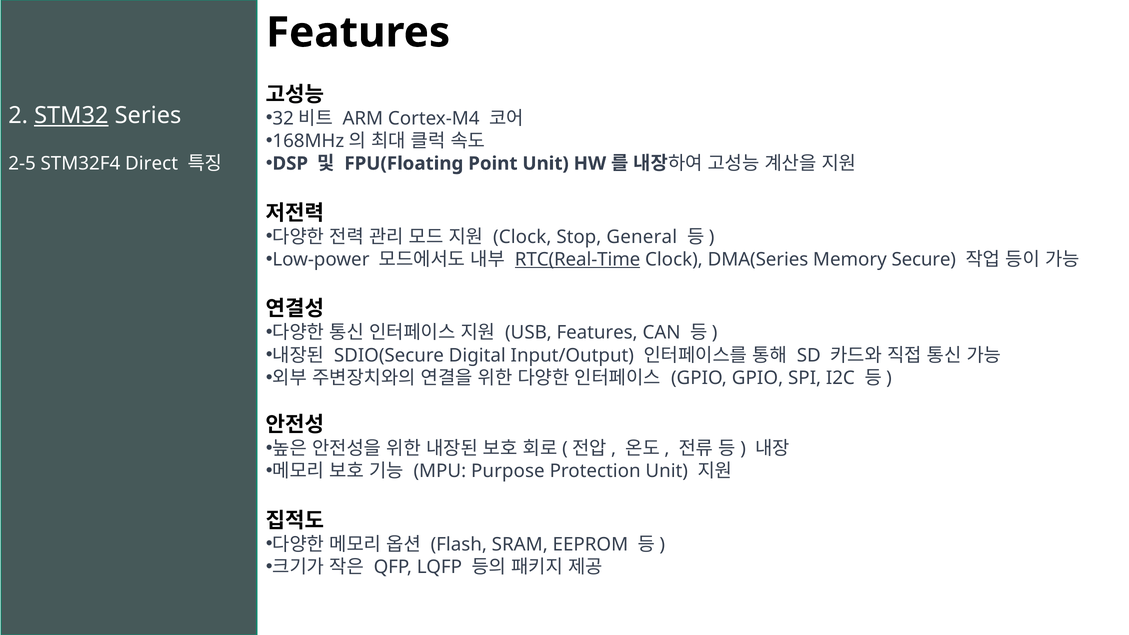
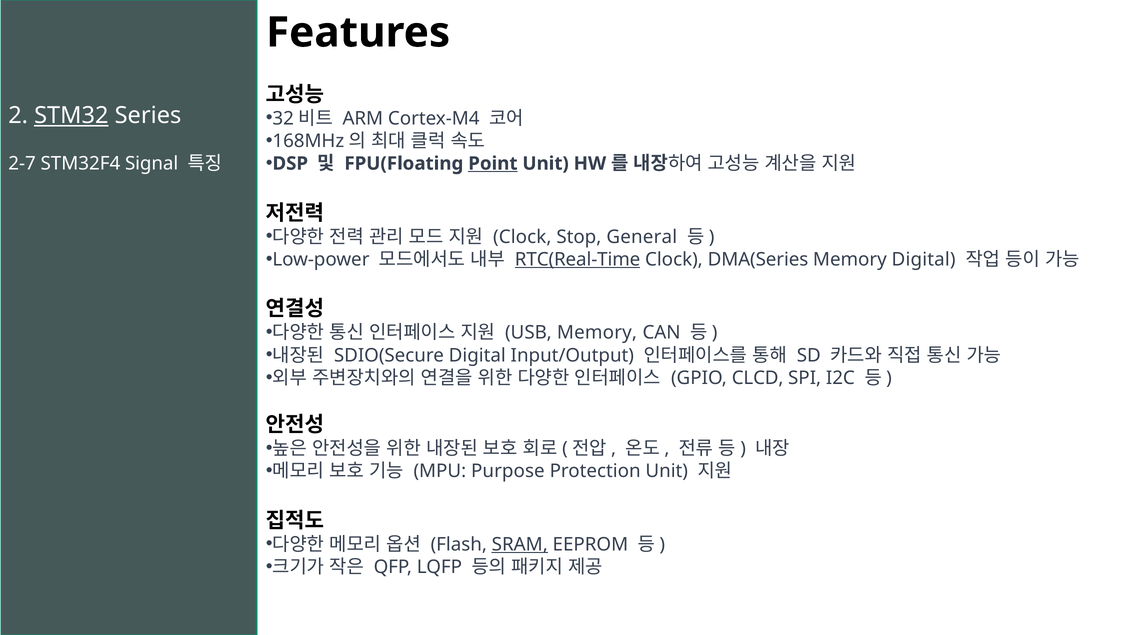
Point underline: none -> present
2-5: 2-5 -> 2-7
Direct: Direct -> Signal
Memory Secure: Secure -> Digital
USB Features: Features -> Memory
GPIO GPIO: GPIO -> CLCD
SRAM underline: none -> present
